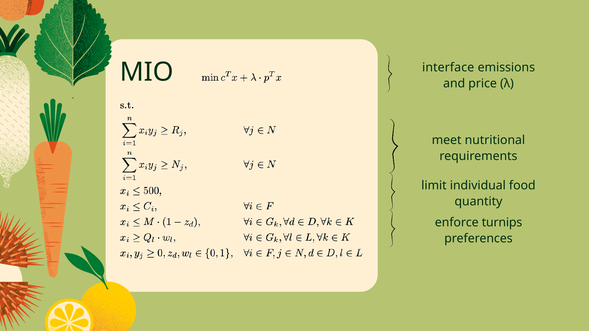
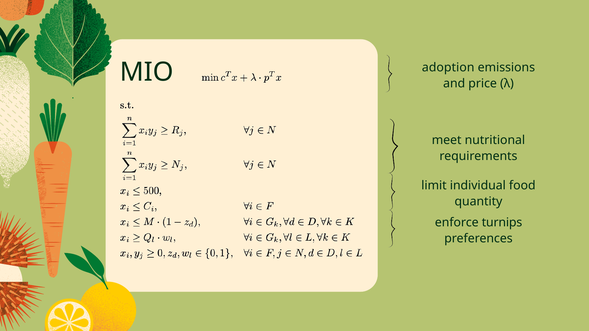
interface: interface -> adoption
